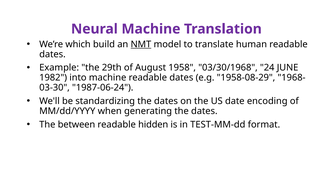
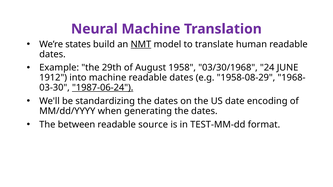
which: which -> states
1982: 1982 -> 1912
1987-06-24 underline: none -> present
hidden: hidden -> source
